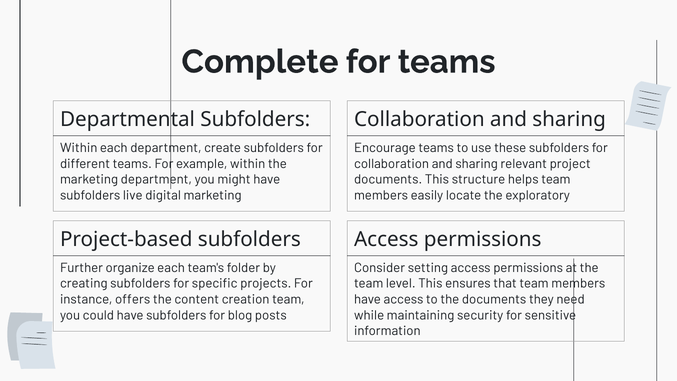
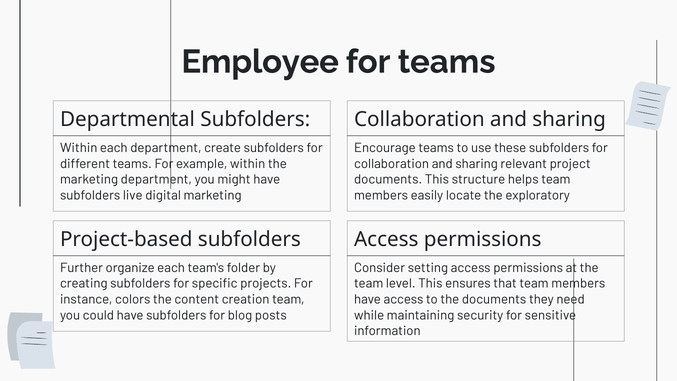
Complete: Complete -> Employee
offers: offers -> colors
